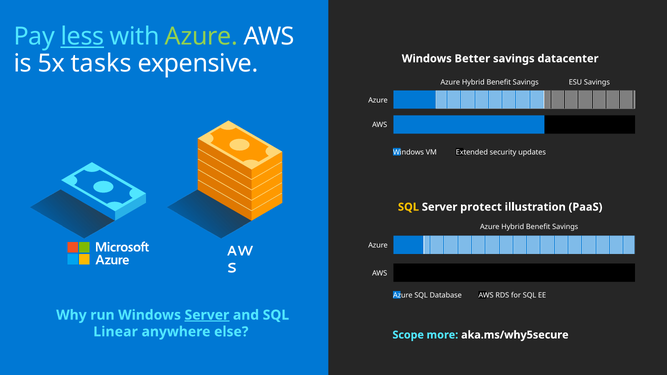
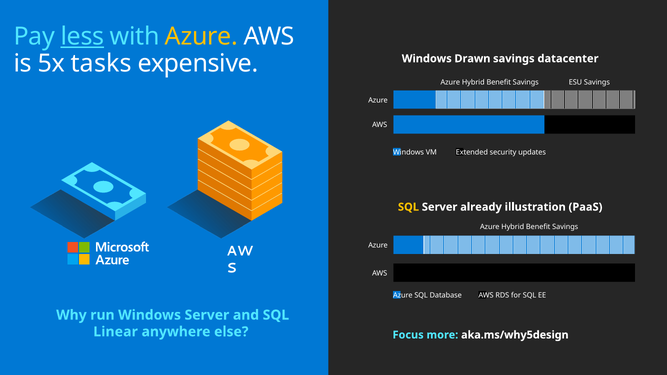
Azure at (201, 37) colour: light green -> yellow
Better: Better -> Drawn
protect: protect -> already
Server at (207, 315) underline: present -> none
Scope: Scope -> Focus
aka.ms/why5secure: aka.ms/why5secure -> aka.ms/why5design
